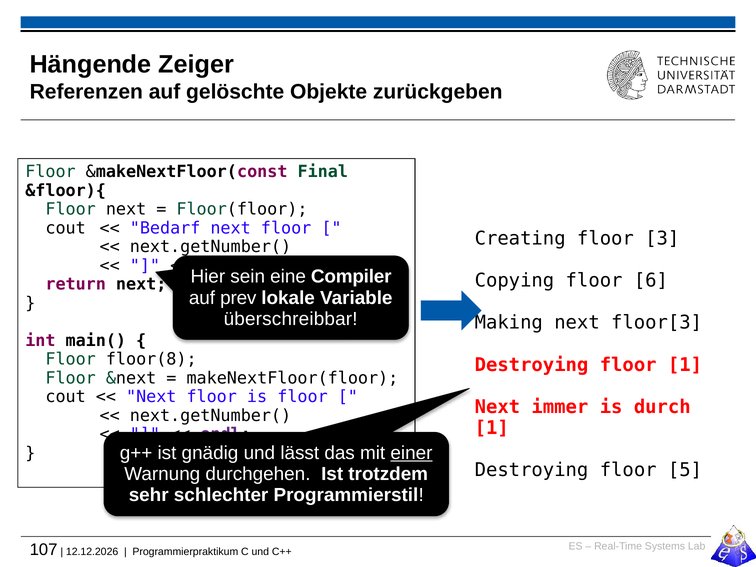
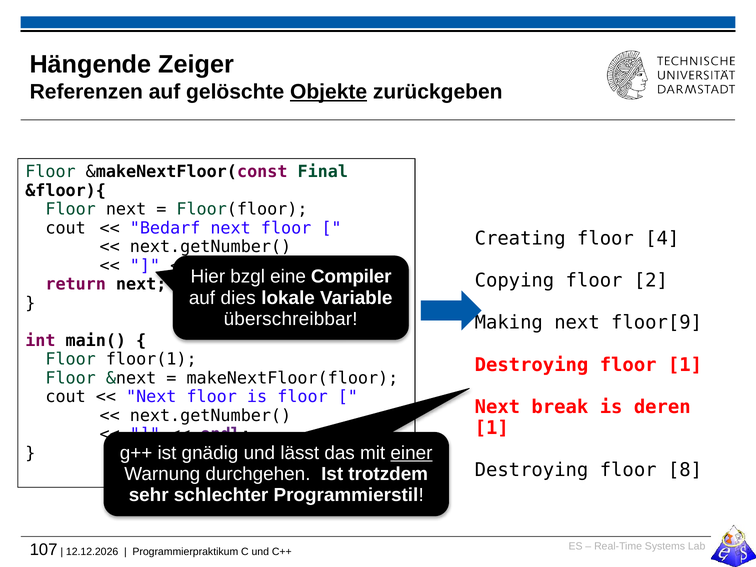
Objekte underline: none -> present
3: 3 -> 4
sein: sein -> bzgl
6: 6 -> 2
prev: prev -> dies
floor[3: floor[3 -> floor[9
floor(8: floor(8 -> floor(1
immer: immer -> break
durch: durch -> deren
5: 5 -> 8
